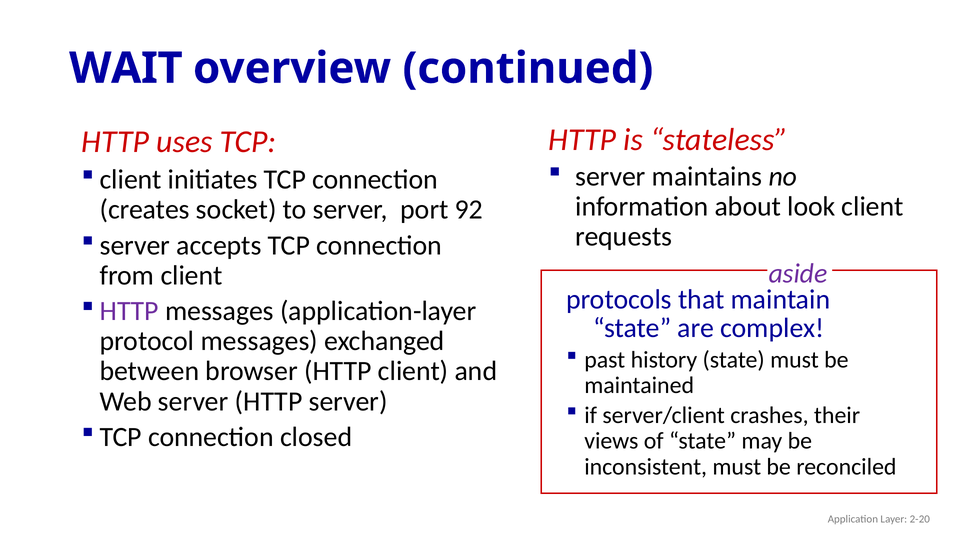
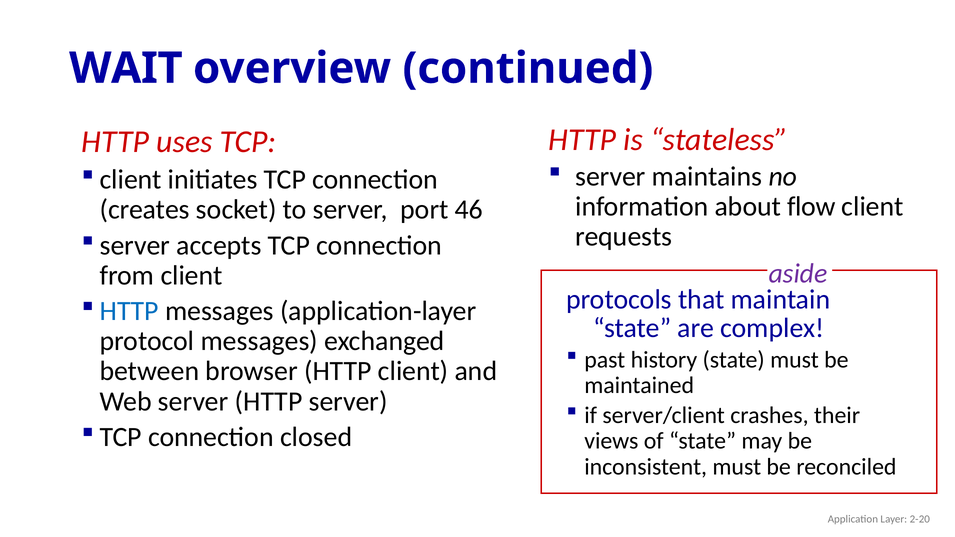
look: look -> flow
92: 92 -> 46
HTTP at (129, 311) colour: purple -> blue
